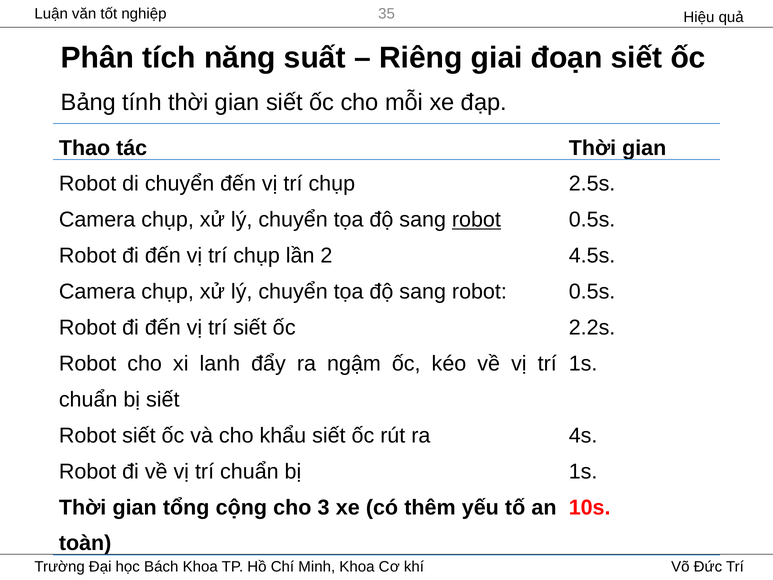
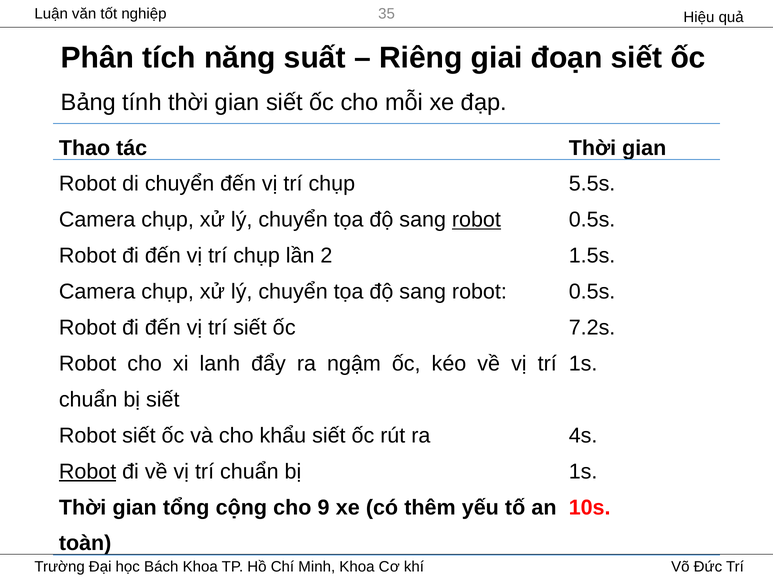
2.5s: 2.5s -> 5.5s
4.5s: 4.5s -> 1.5s
2.2s: 2.2s -> 7.2s
Robot at (88, 471) underline: none -> present
3: 3 -> 9
